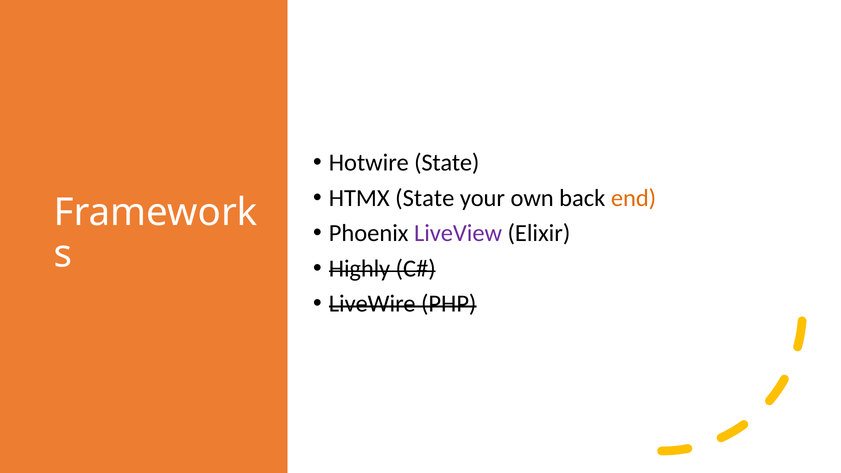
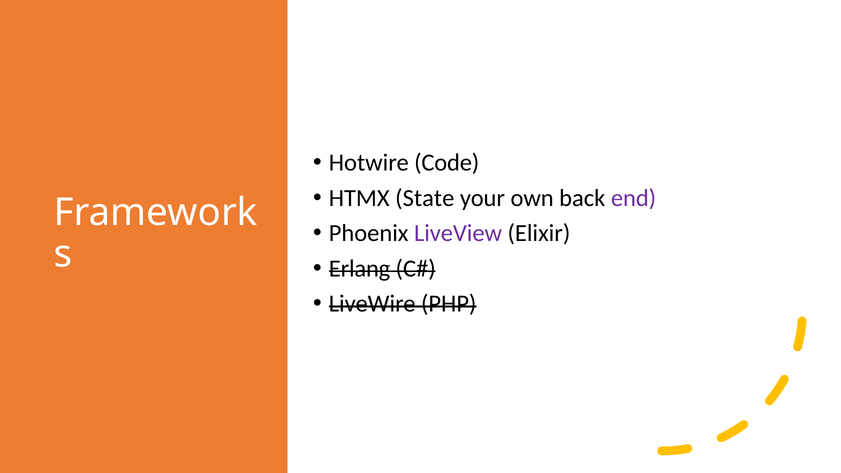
Hotwire State: State -> Code
end colour: orange -> purple
Highly: Highly -> Erlang
